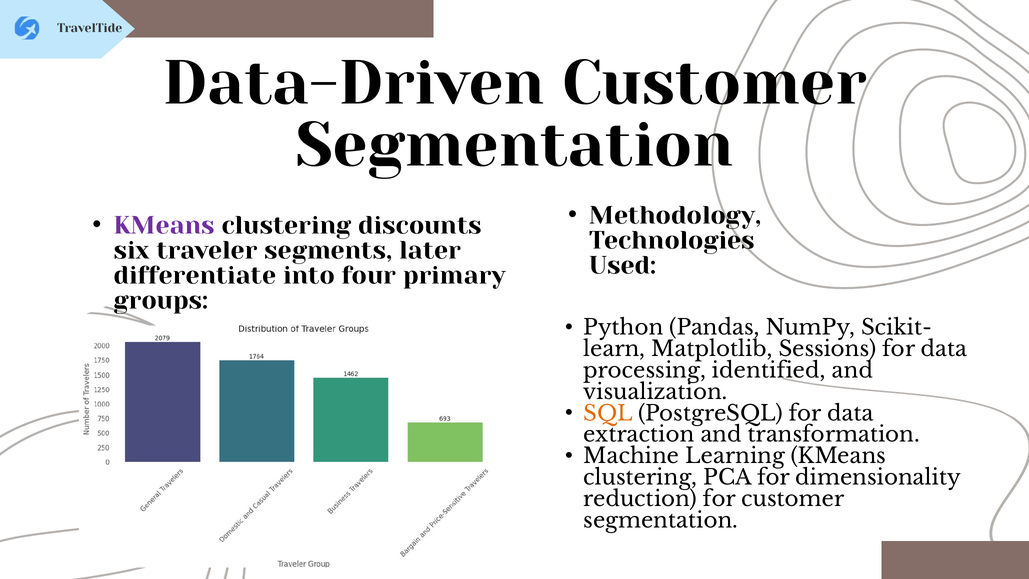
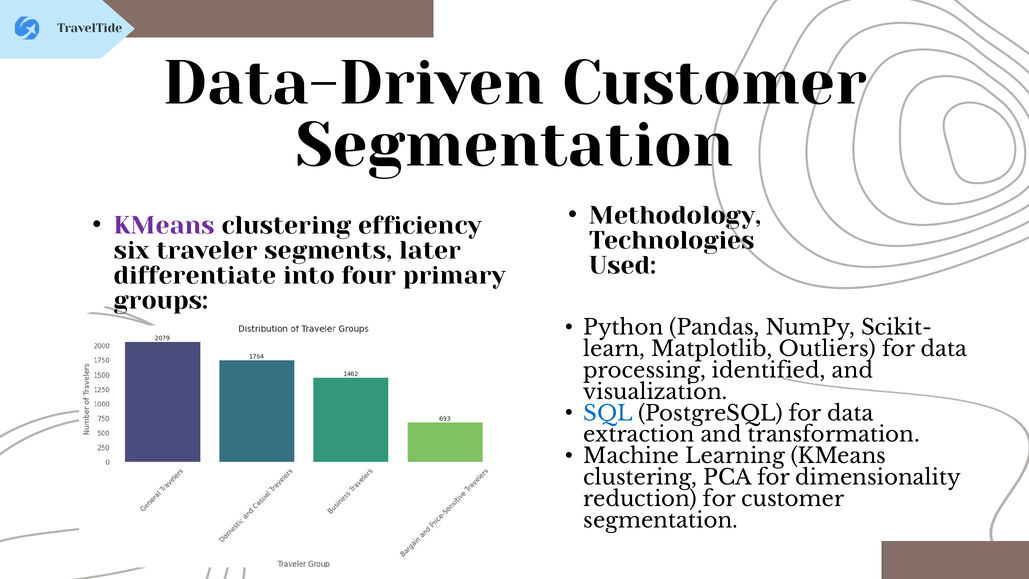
discounts: discounts -> efficiency
Sessions: Sessions -> Outliers
SQL colour: orange -> blue
